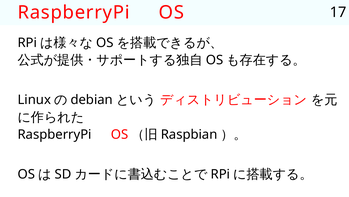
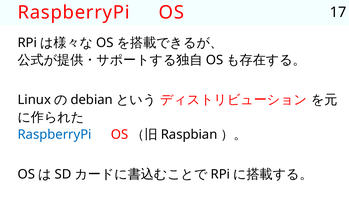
RaspberryPi at (55, 134) colour: black -> blue
